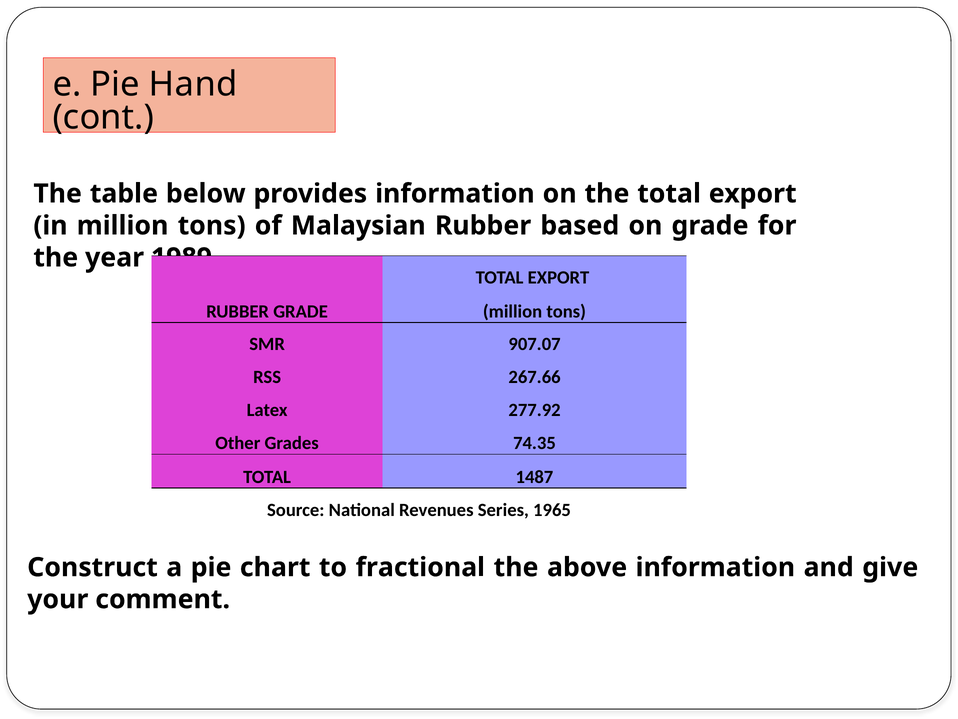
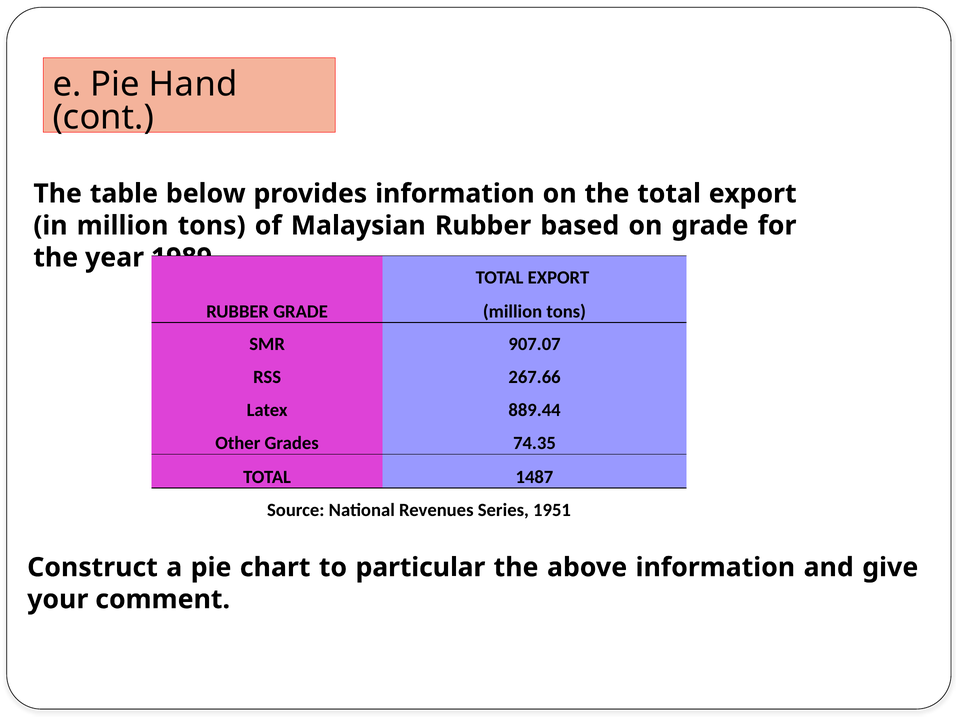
277.92: 277.92 -> 889.44
1965: 1965 -> 1951
fractional: fractional -> particular
